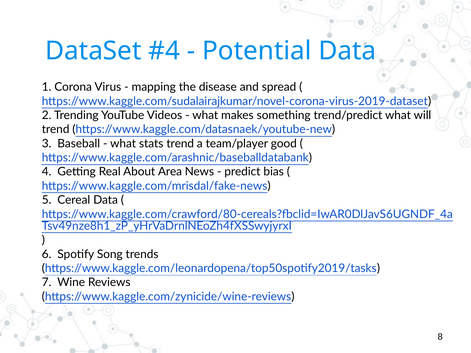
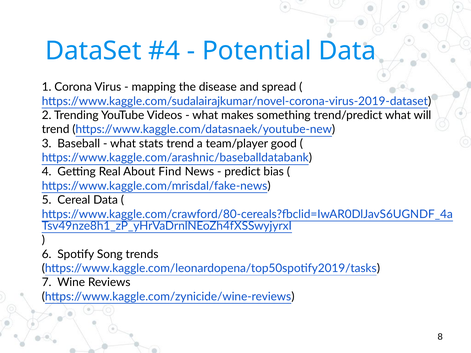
Area: Area -> Find
